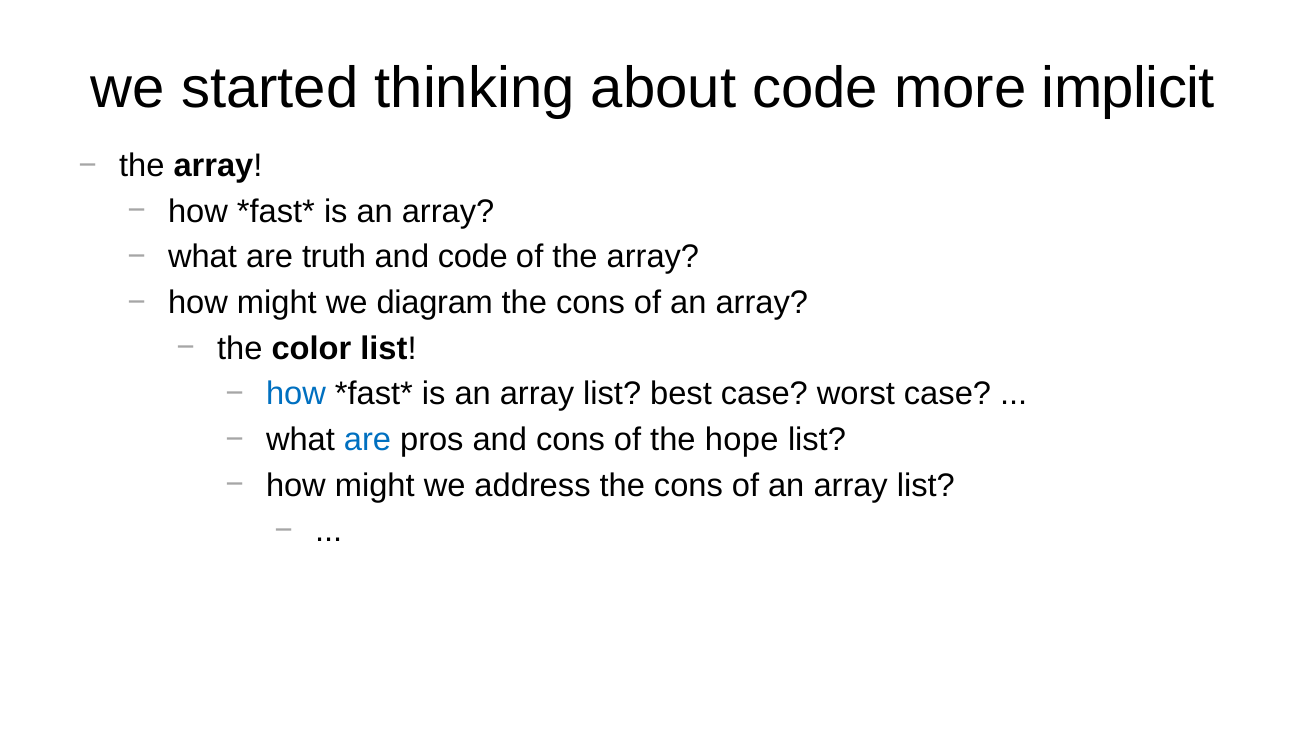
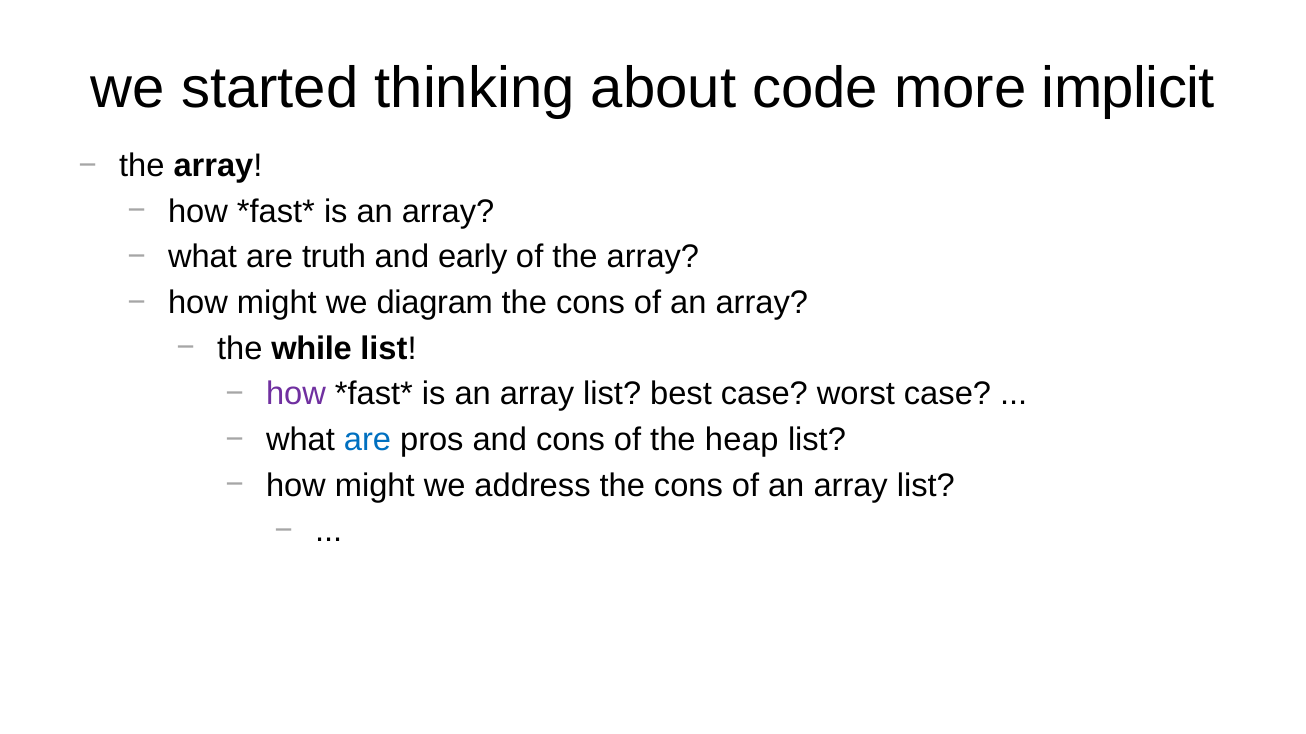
and code: code -> early
color: color -> while
how at (296, 395) colour: blue -> purple
hope: hope -> heap
